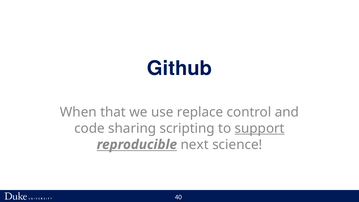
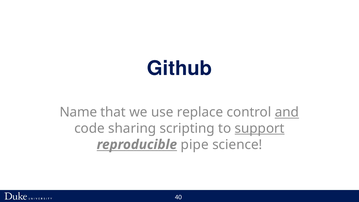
When: When -> Name
and underline: none -> present
next: next -> pipe
